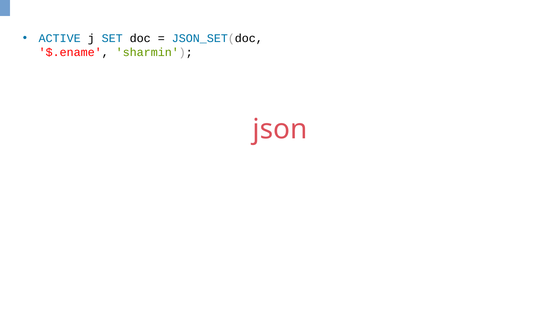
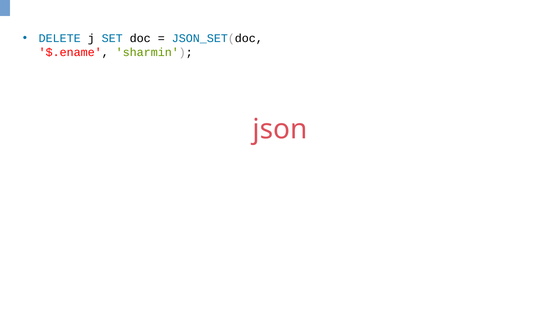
ACTIVE: ACTIVE -> DELETE
